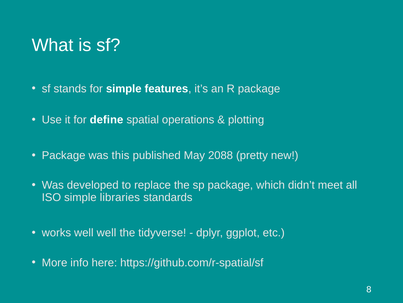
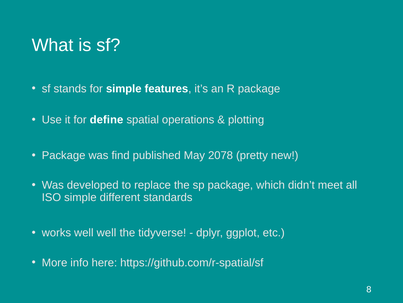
this: this -> find
2088: 2088 -> 2078
libraries: libraries -> different
